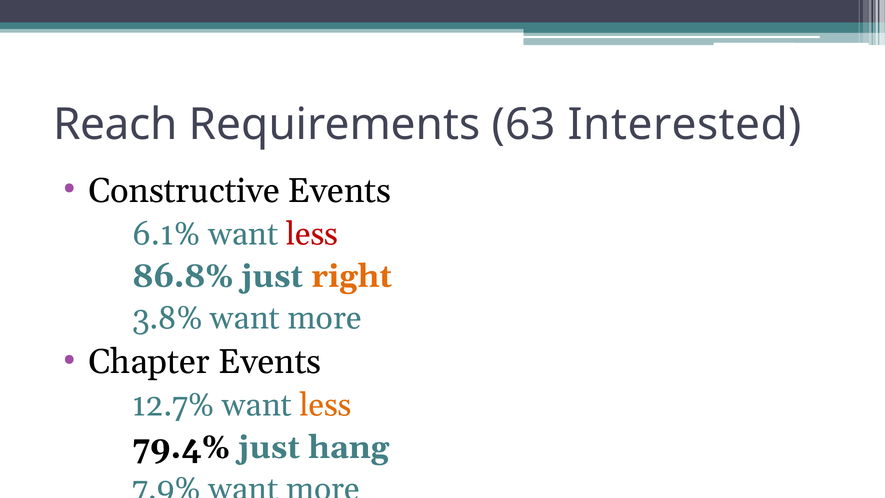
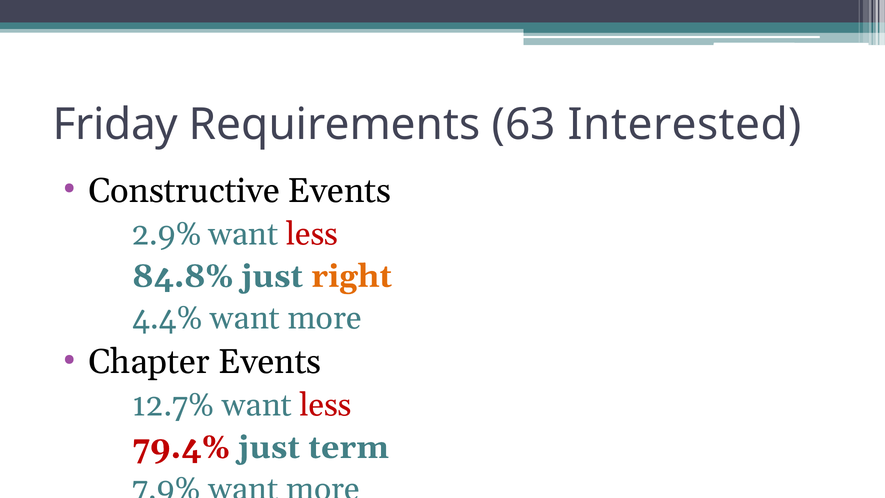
Reach: Reach -> Friday
6.1%: 6.1% -> 2.9%
86.8%: 86.8% -> 84.8%
3.8%: 3.8% -> 4.4%
less at (326, 405) colour: orange -> red
79.4% colour: black -> red
hang: hang -> term
